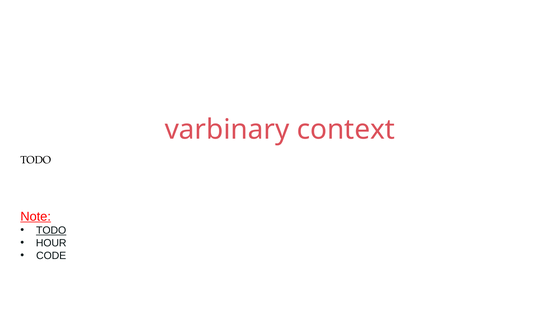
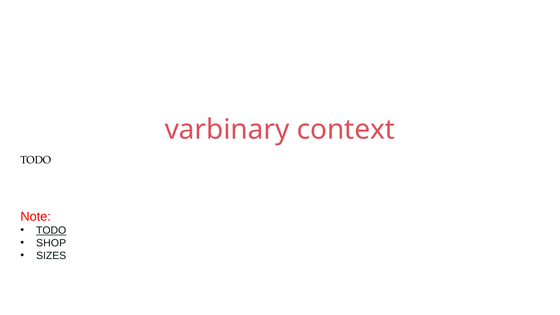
Note underline: present -> none
HOUR: HOUR -> SHOP
CODE: CODE -> SIZES
